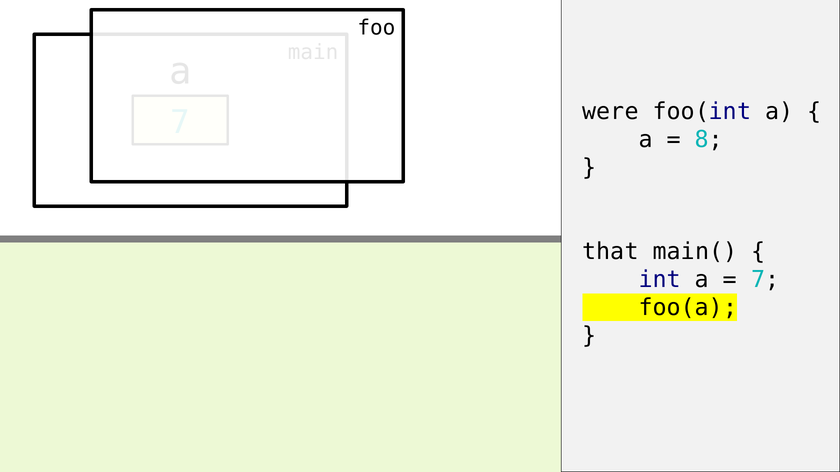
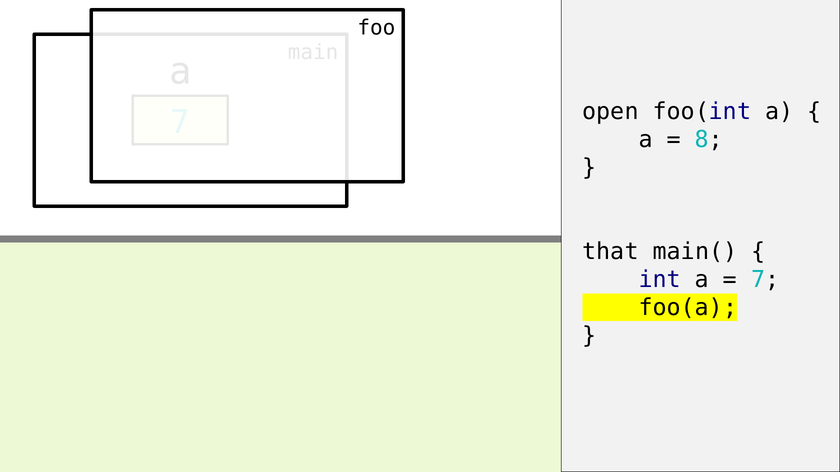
were: were -> open
